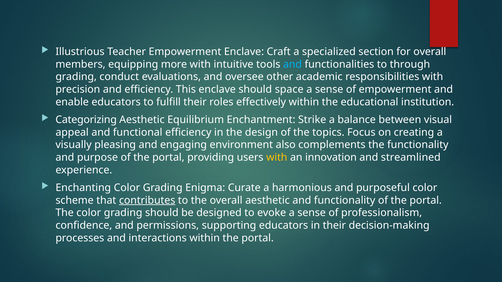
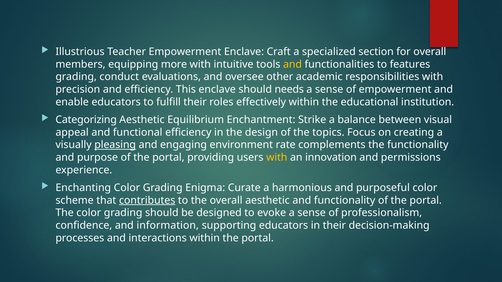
and at (292, 64) colour: light blue -> yellow
through: through -> features
space: space -> needs
pleasing underline: none -> present
also: also -> rate
streamlined: streamlined -> permissions
permissions: permissions -> information
